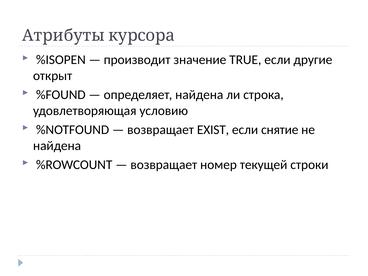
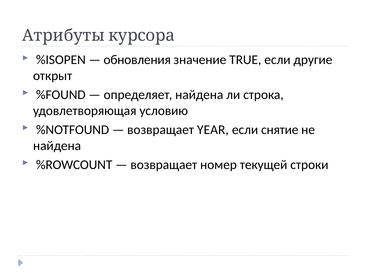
производит: производит -> обновления
EXIST: EXIST -> YEAR
